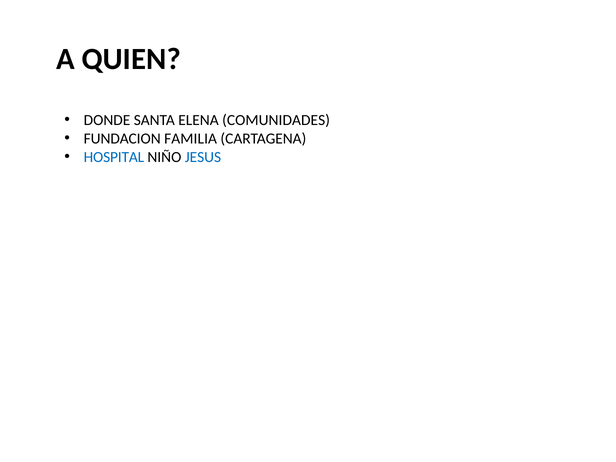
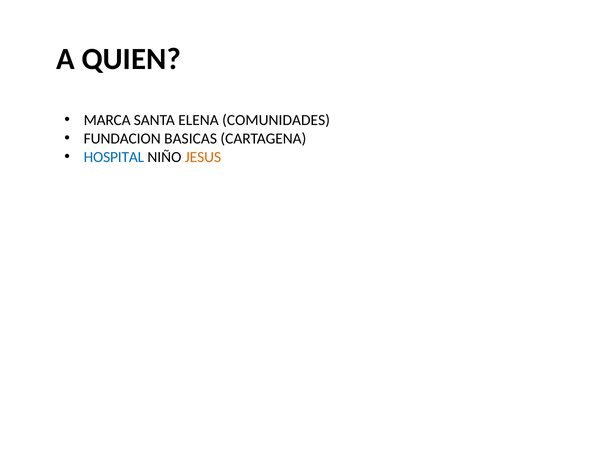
DONDE: DONDE -> MARCA
FAMILIA: FAMILIA -> BASICAS
JESUS colour: blue -> orange
